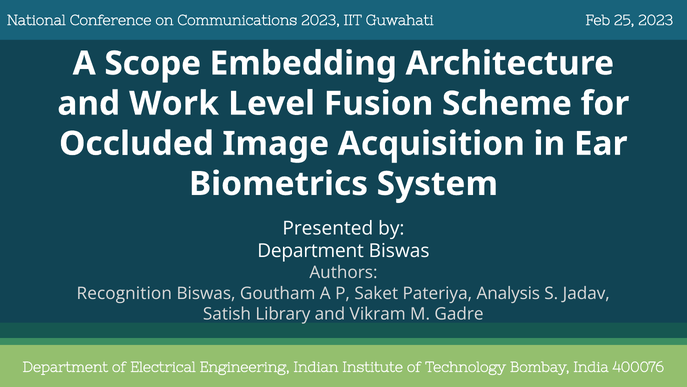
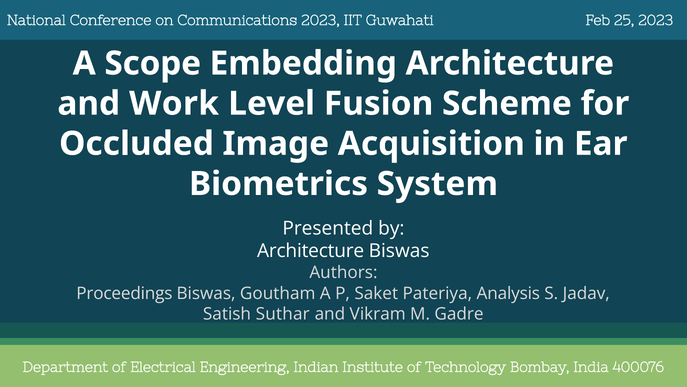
Department at (311, 251): Department -> Architecture
Recognition: Recognition -> Proceedings
Library: Library -> Suthar
